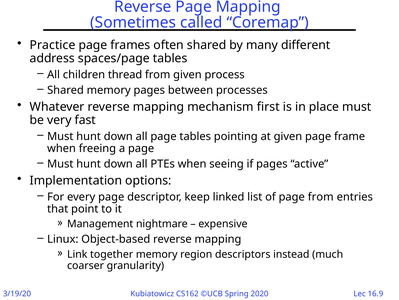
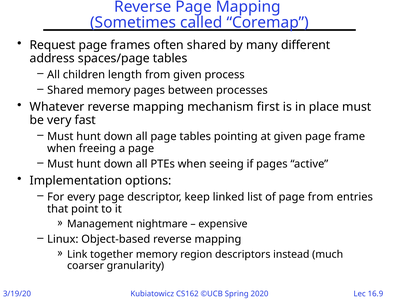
Practice: Practice -> Request
thread: thread -> length
